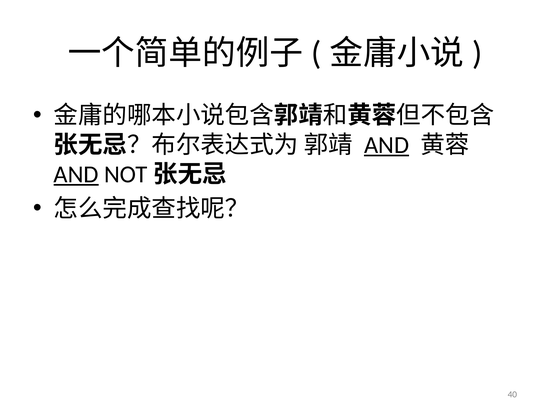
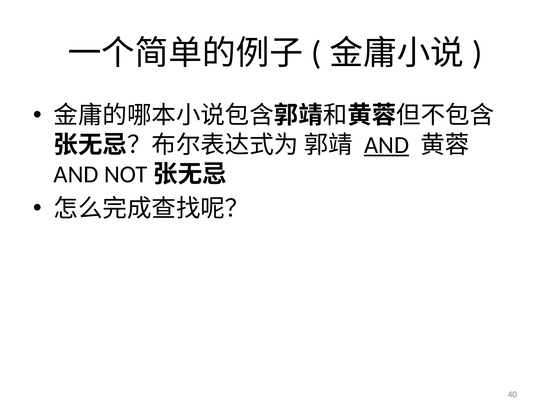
AND at (76, 174) underline: present -> none
